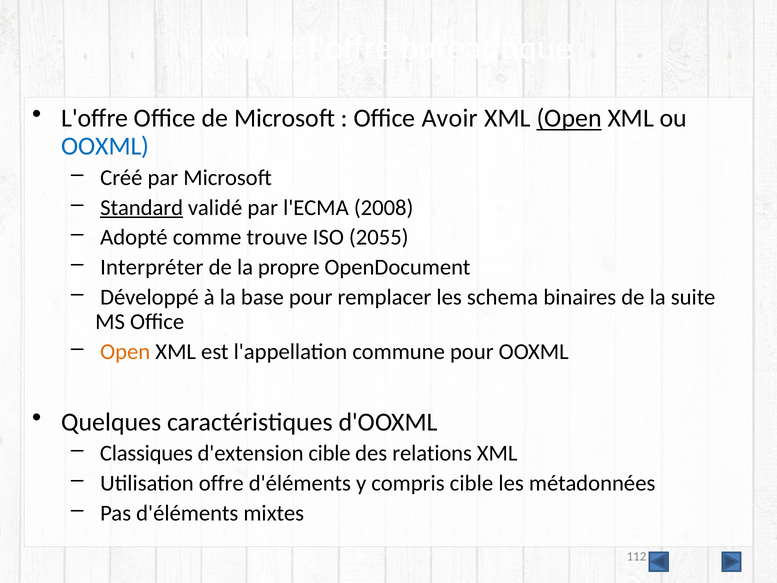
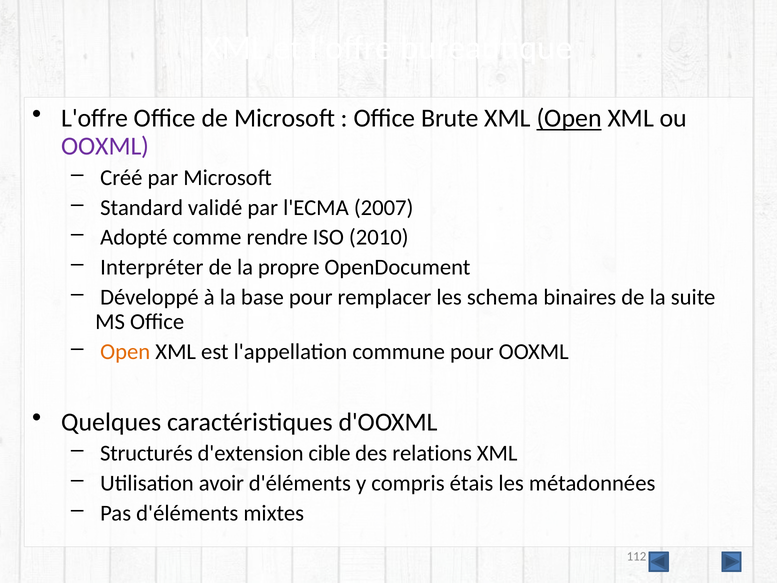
Avoir: Avoir -> Brute
OOXML at (105, 146) colour: blue -> purple
Standard underline: present -> none
2008: 2008 -> 2007
trouve: trouve -> rendre
2055: 2055 -> 2010
Classiques: Classiques -> Structurés
offre: offre -> avoir
compris cible: cible -> étais
